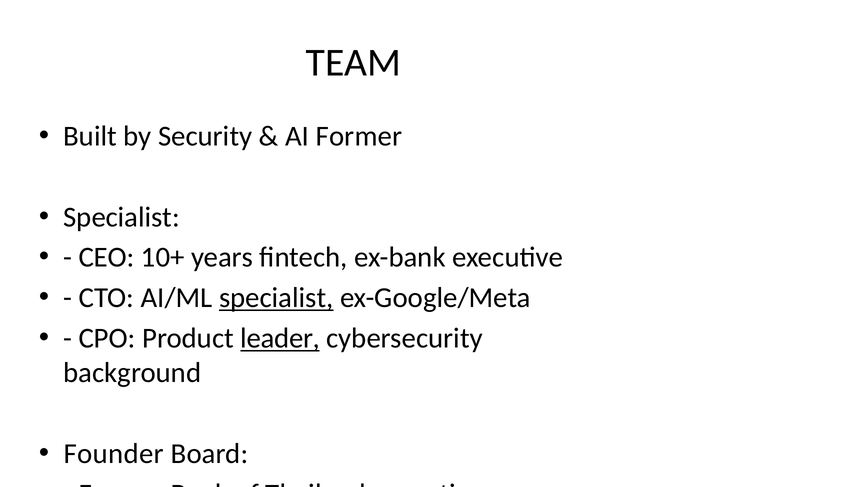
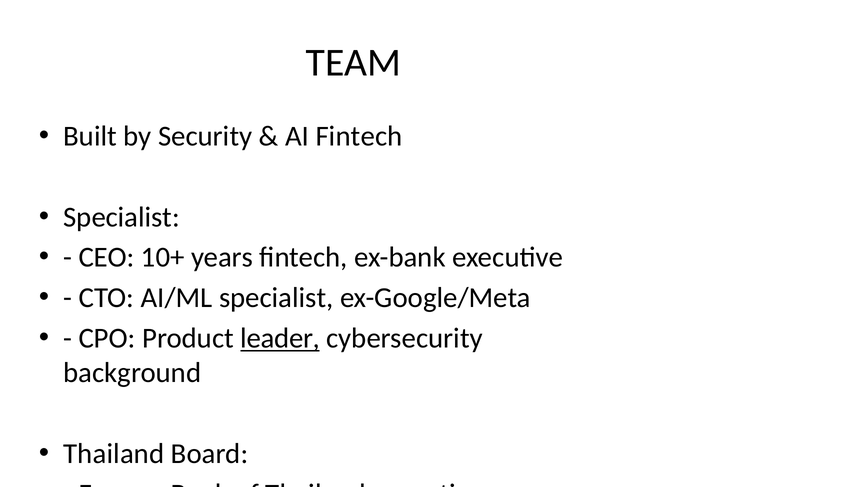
AI Former: Former -> Fintech
specialist at (276, 298) underline: present -> none
Founder at (114, 453): Founder -> Thailand
